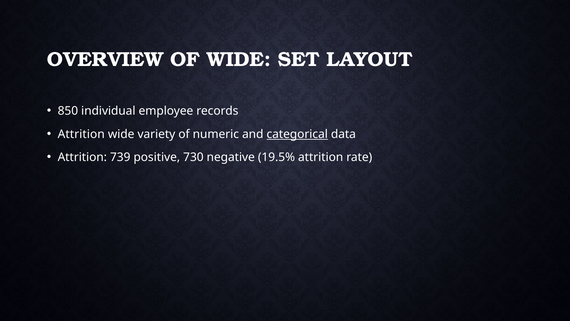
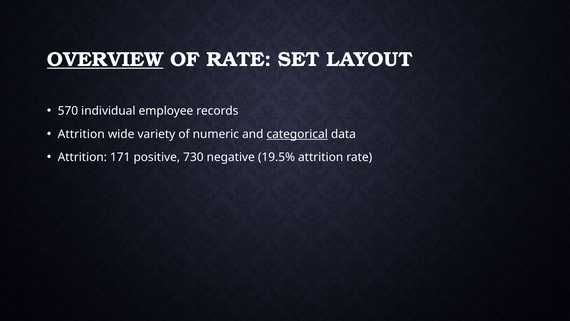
OVERVIEW underline: none -> present
OF WIDE: WIDE -> RATE
850: 850 -> 570
739: 739 -> 171
